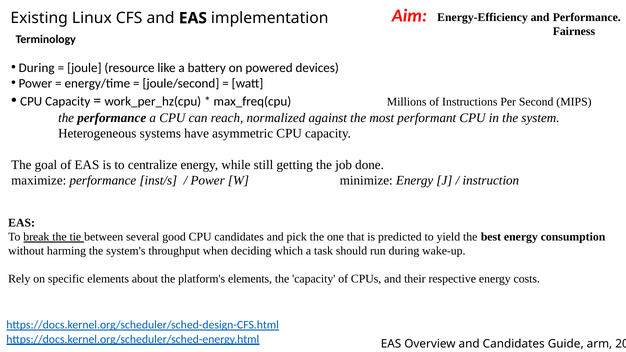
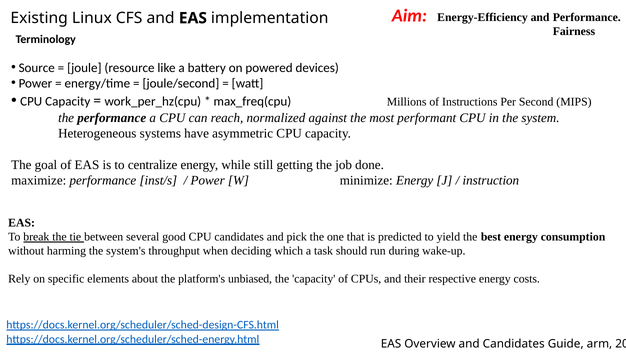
During at (37, 68): During -> Source
platform's elements: elements -> unbiased
